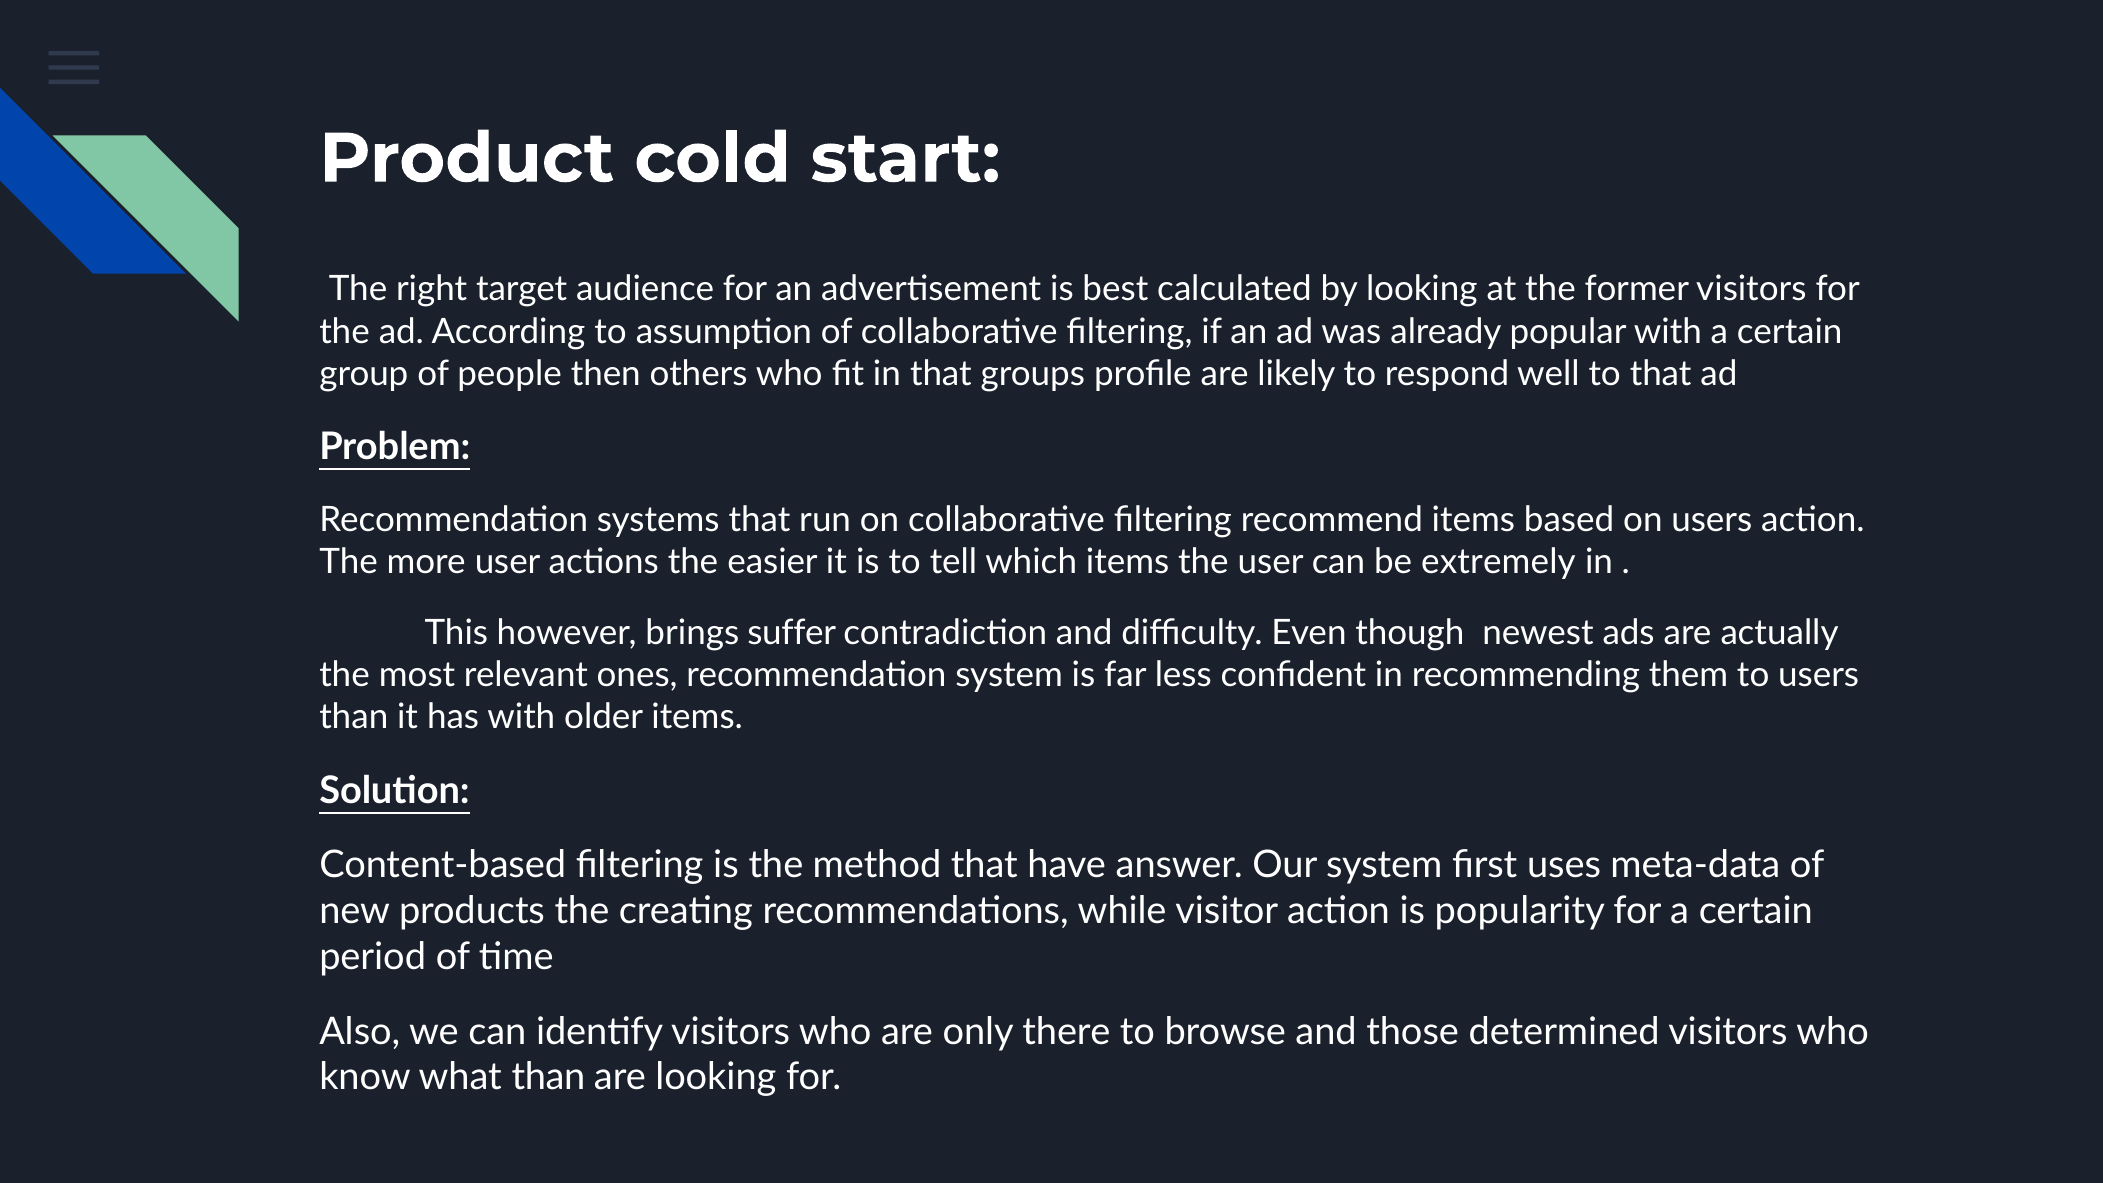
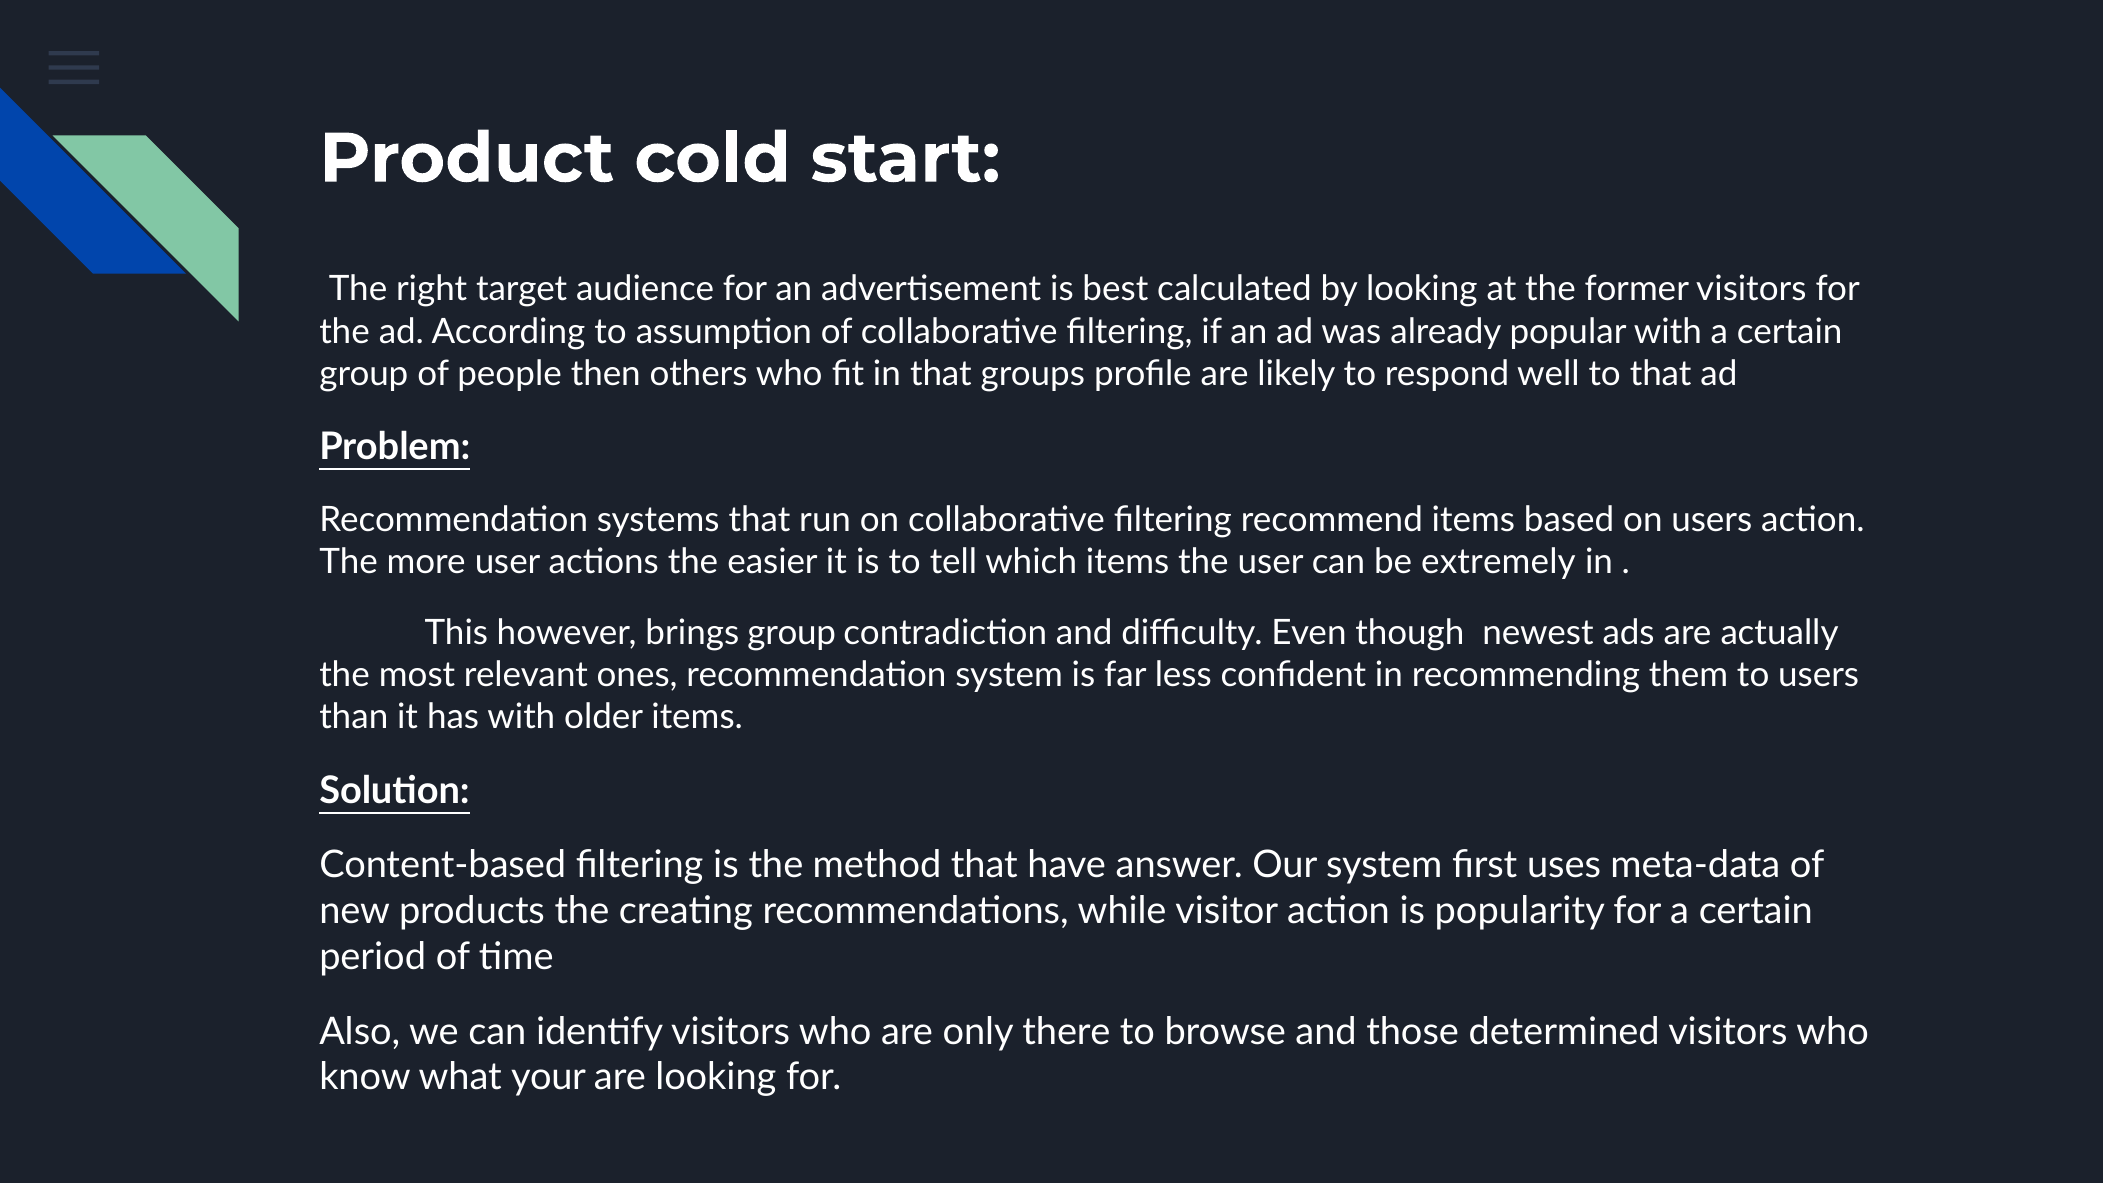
brings suffer: suffer -> group
what than: than -> your
